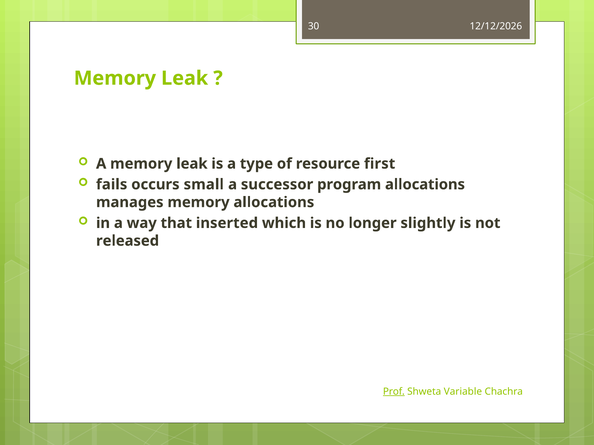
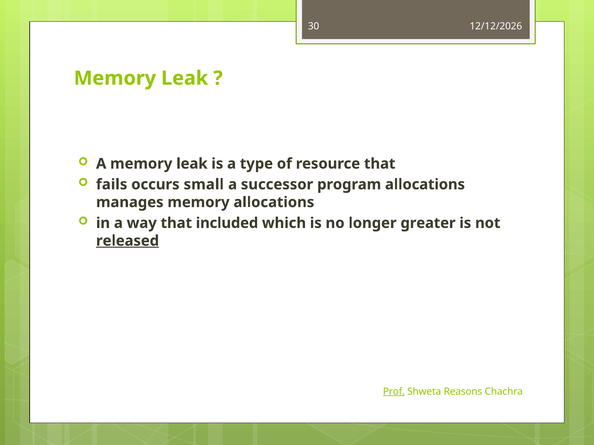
resource first: first -> that
inserted: inserted -> included
slightly: slightly -> greater
released underline: none -> present
Variable: Variable -> Reasons
